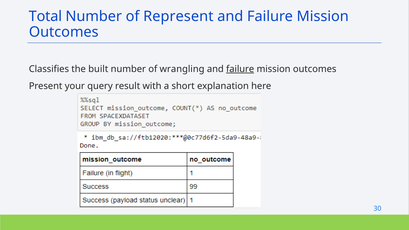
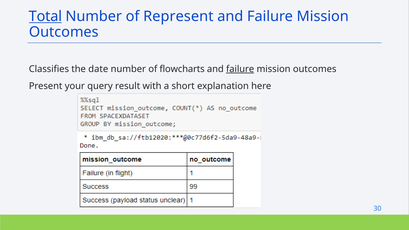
Total underline: none -> present
built: built -> date
wrangling: wrangling -> flowcharts
